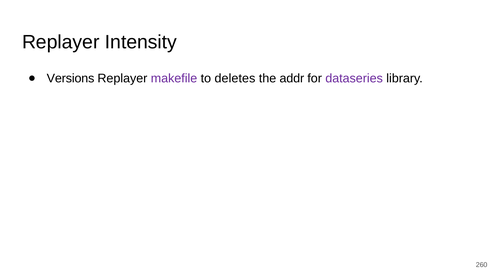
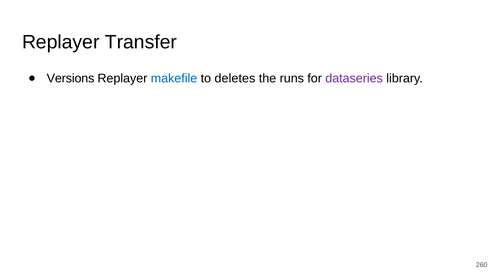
Intensity: Intensity -> Transfer
makefile colour: purple -> blue
addr: addr -> runs
